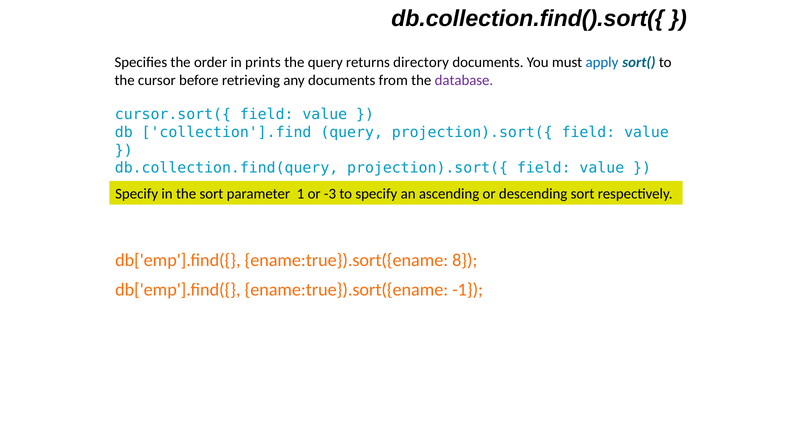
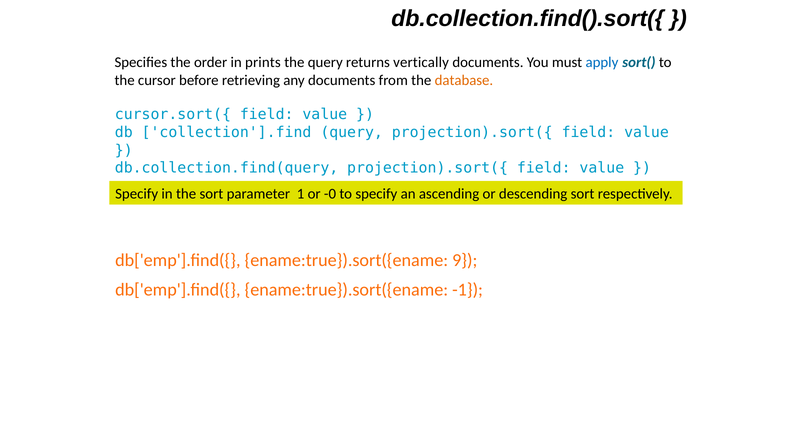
directory: directory -> vertically
database colour: purple -> orange
-3: -3 -> -0
8: 8 -> 9
